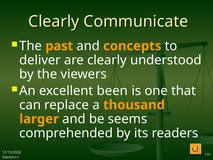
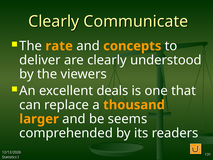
past: past -> rate
been: been -> deals
